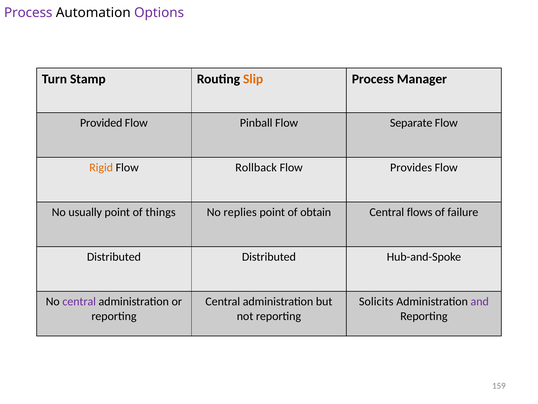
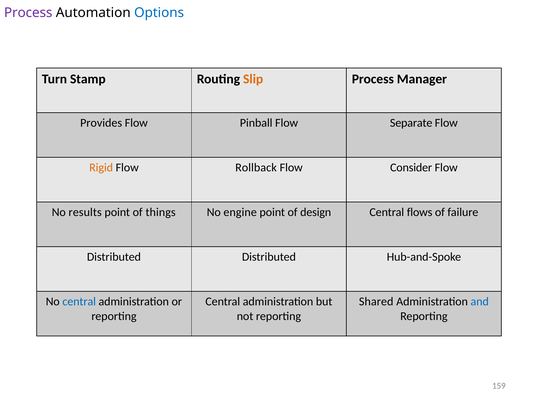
Options colour: purple -> blue
Provided: Provided -> Provides
Provides: Provides -> Consider
usually: usually -> results
replies: replies -> engine
obtain: obtain -> design
central at (79, 301) colour: purple -> blue
Solicits: Solicits -> Shared
and colour: purple -> blue
